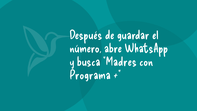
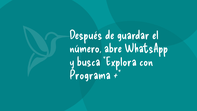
Madres: Madres -> Explora
